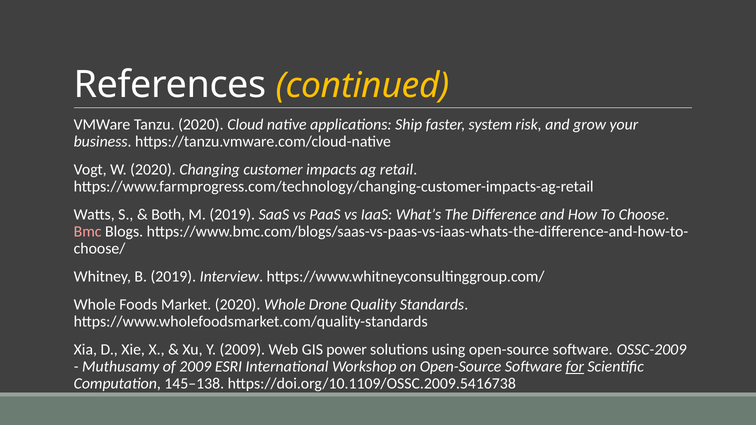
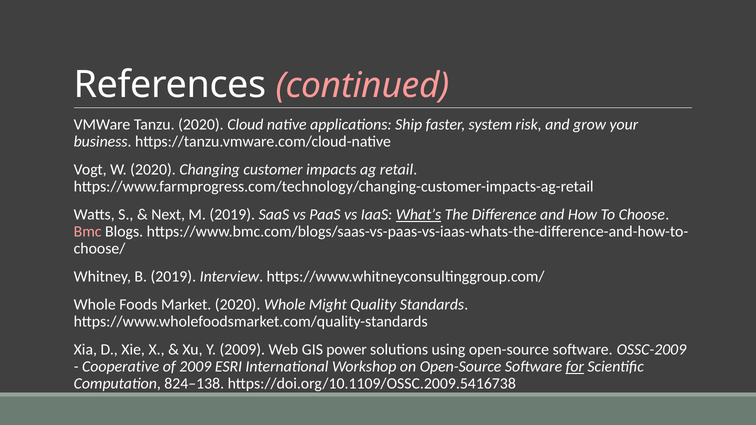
continued colour: yellow -> pink
Both: Both -> Next
What’s underline: none -> present
Drone: Drone -> Might
Muthusamy: Muthusamy -> Cooperative
145–138: 145–138 -> 824–138
